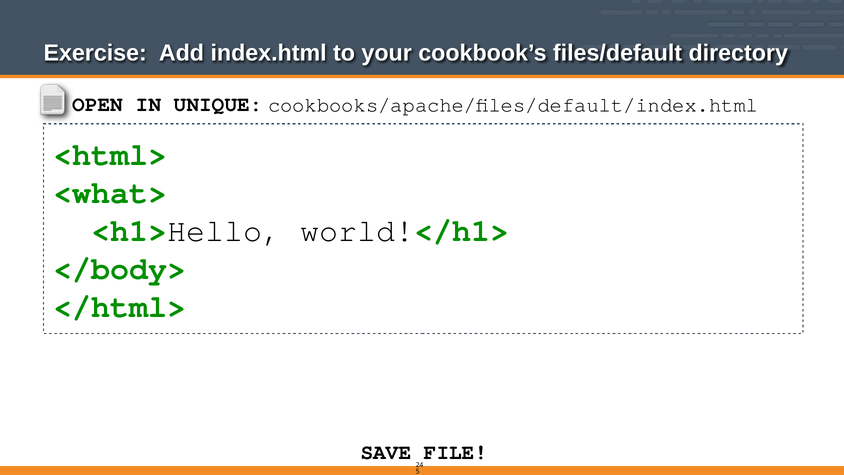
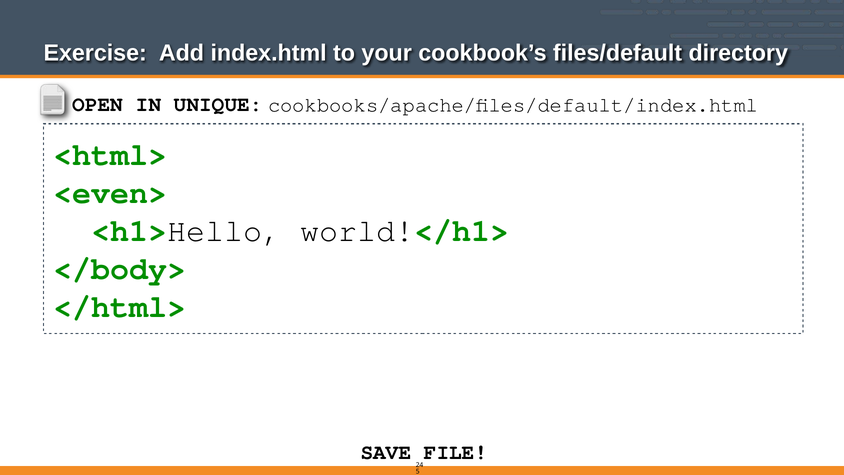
<what>: <what> -> <even>
